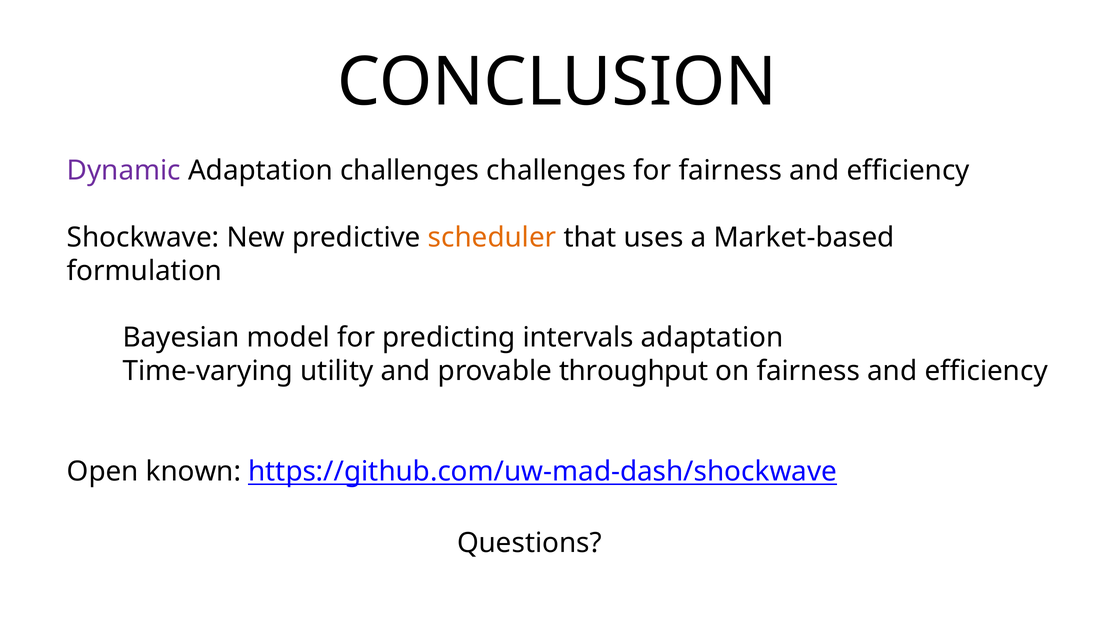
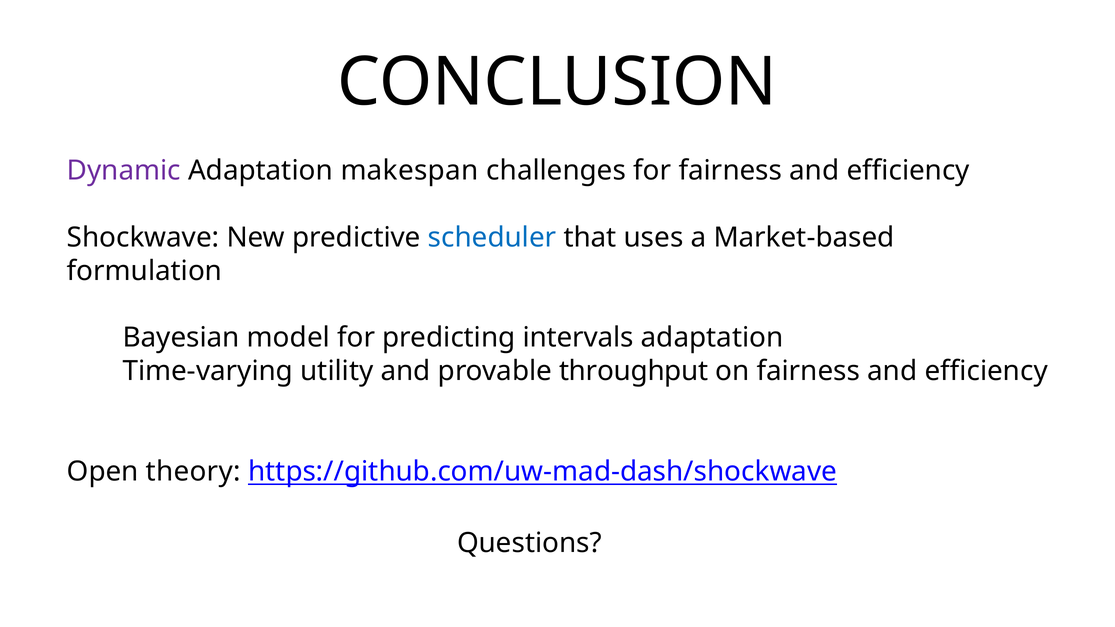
Adaptation challenges: challenges -> makespan
scheduler colour: orange -> blue
known: known -> theory
